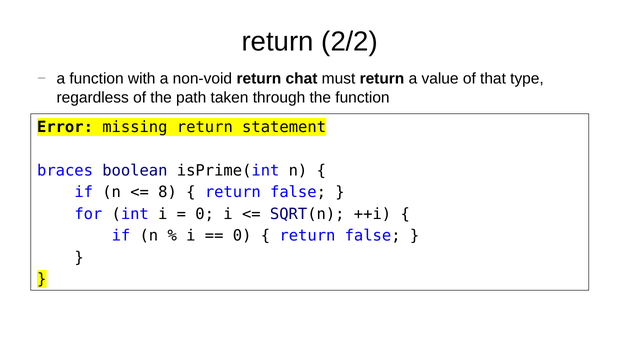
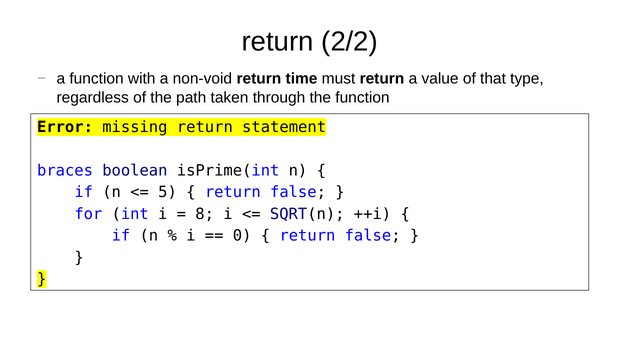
chat: chat -> time
8: 8 -> 5
0 at (205, 214): 0 -> 8
